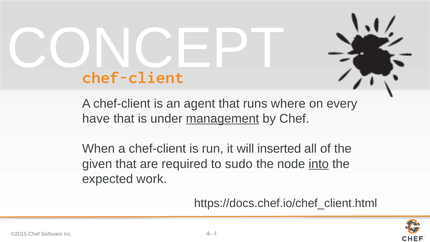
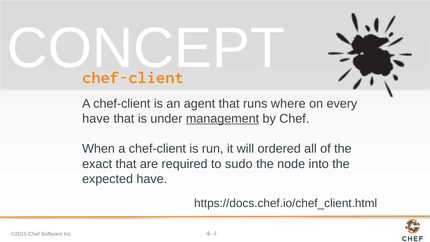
inserted: inserted -> ordered
given: given -> exact
into underline: present -> none
expected work: work -> have
